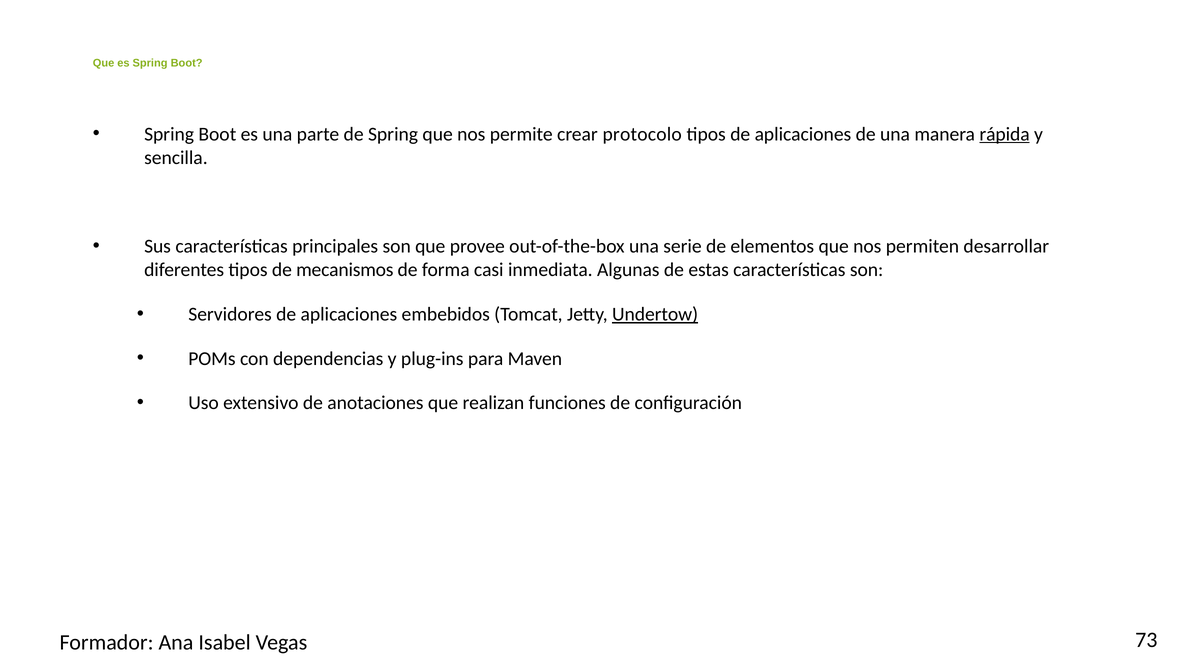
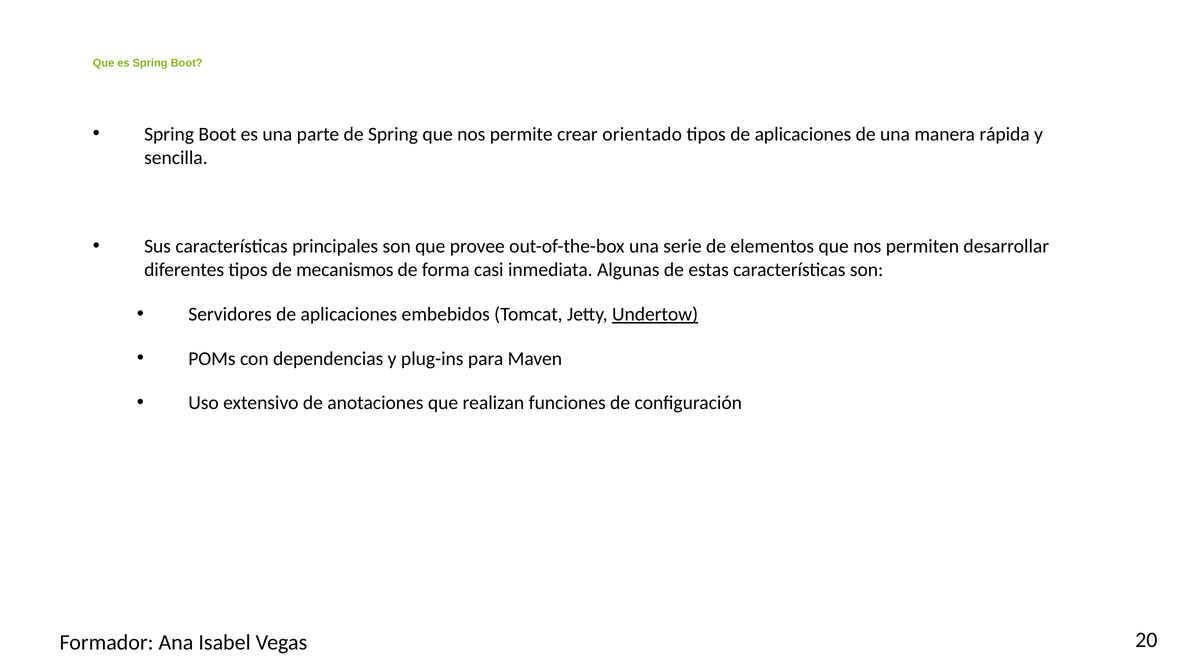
protocolo: protocolo -> orientado
rápida underline: present -> none
73: 73 -> 20
